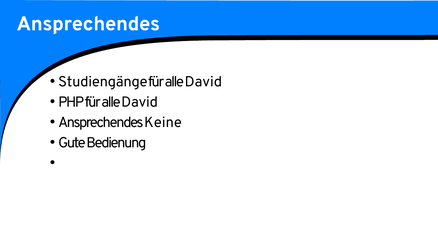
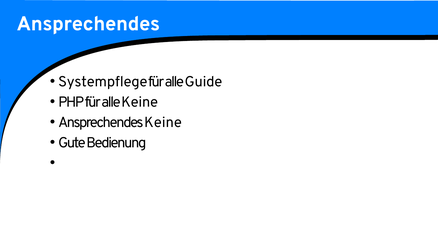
Studiengänge: Studiengänge -> Systempflege
David at (203, 82): David -> Guide
PHP für alle David: David -> Keine
